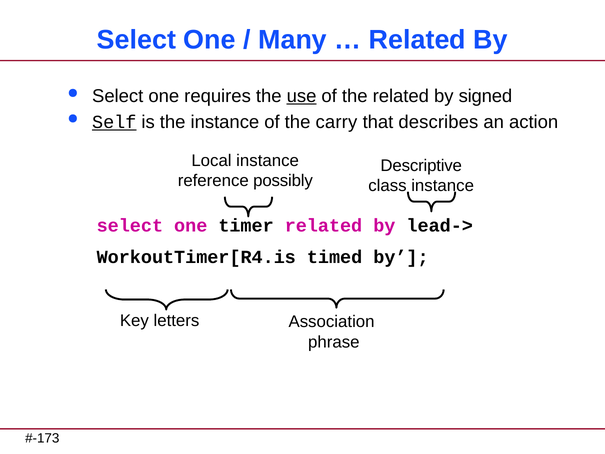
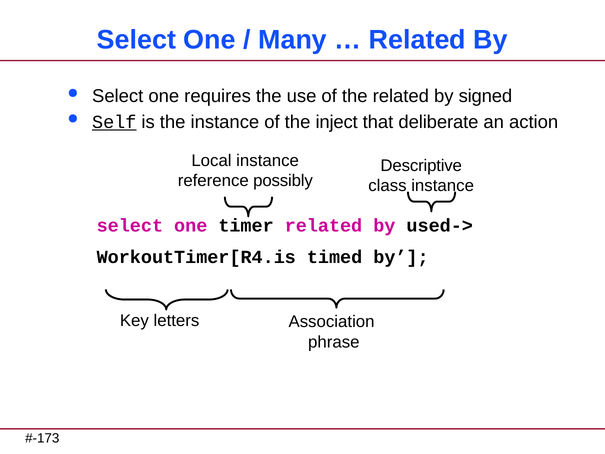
use underline: present -> none
carry: carry -> inject
describes: describes -> deliberate
lead->: lead-> -> used->
